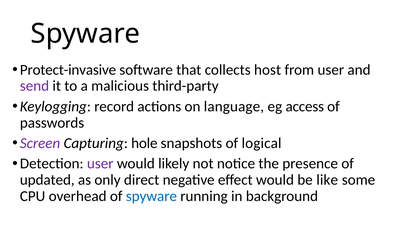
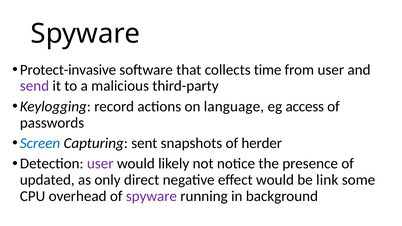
host: host -> time
Screen colour: purple -> blue
hole: hole -> sent
logical: logical -> herder
like: like -> link
spyware at (151, 196) colour: blue -> purple
